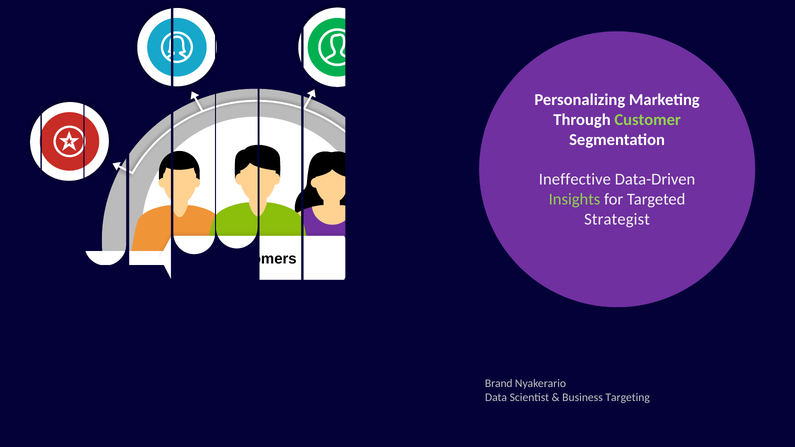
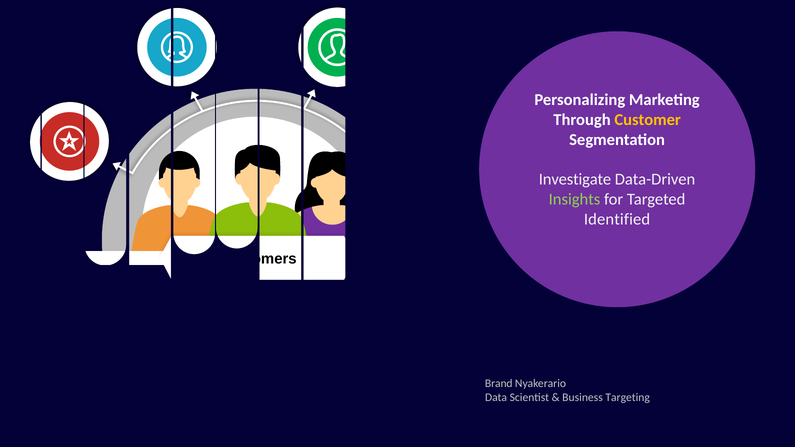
Customer colour: light green -> yellow
Ineffective: Ineffective -> Investigate
Strategist: Strategist -> Identified
